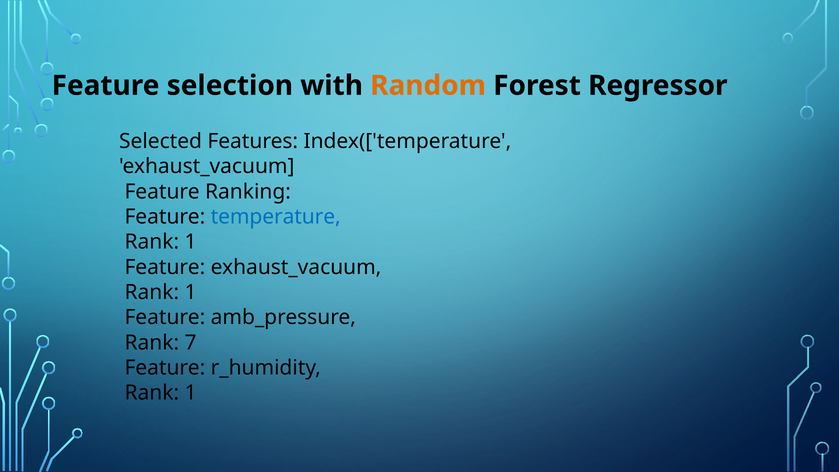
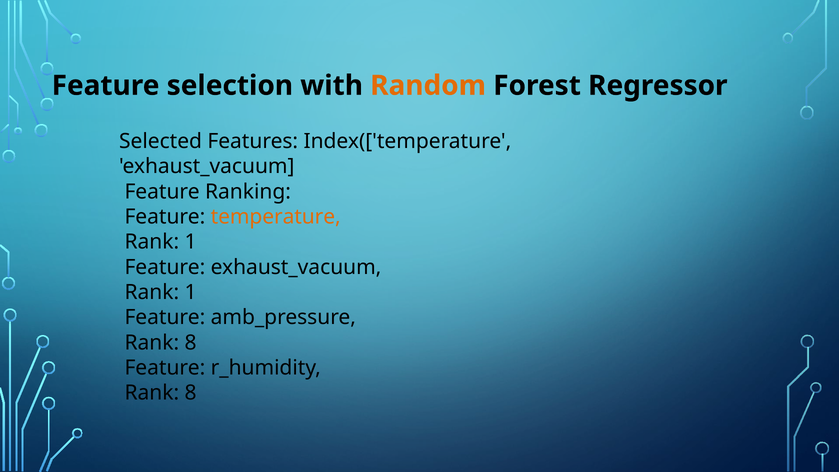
temperature colour: blue -> orange
7 at (191, 343): 7 -> 8
1 at (191, 393): 1 -> 8
